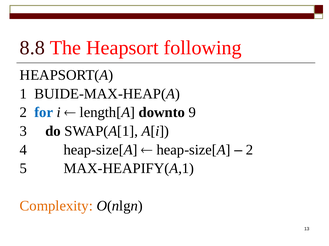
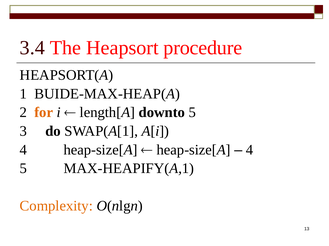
8.8: 8.8 -> 3.4
following: following -> procedure
for colour: blue -> orange
downto 9: 9 -> 5
2 at (250, 150): 2 -> 4
